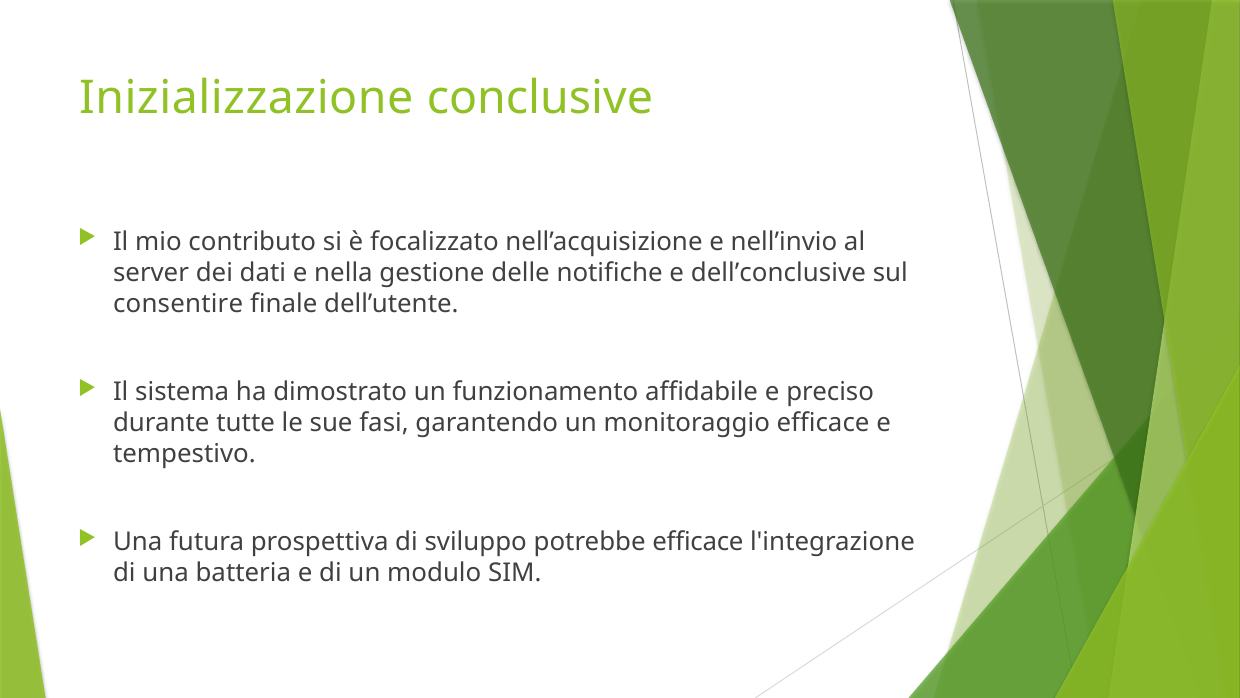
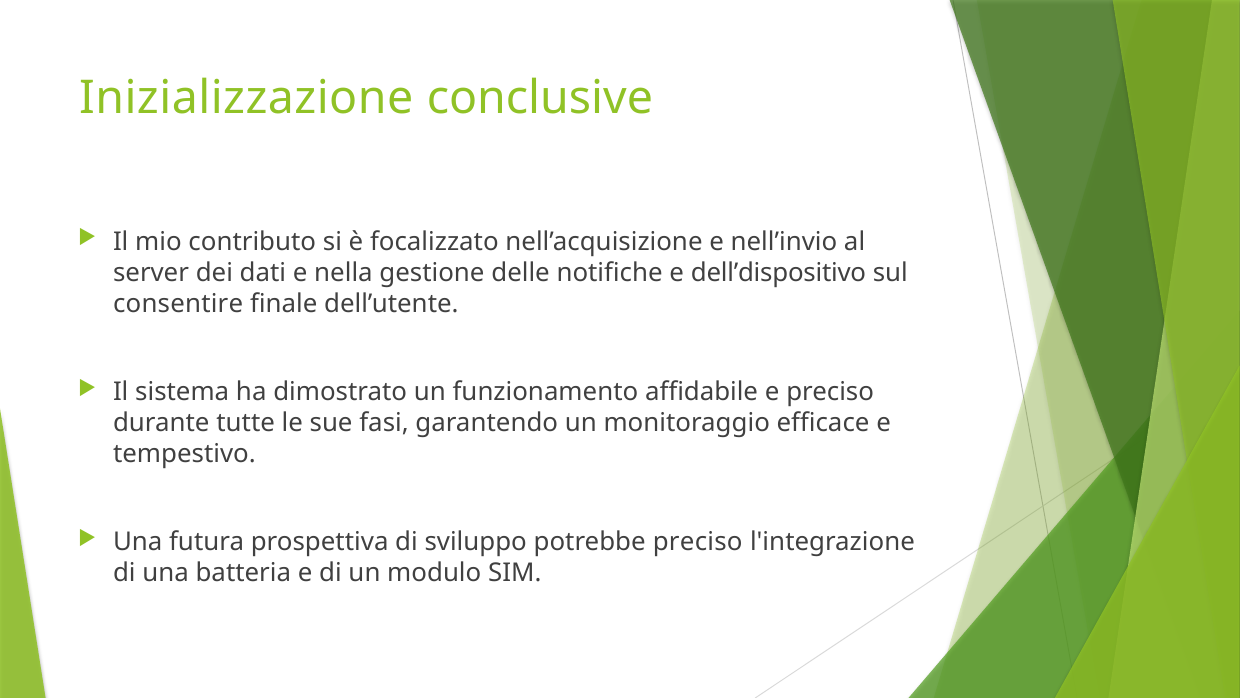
dell’conclusive: dell’conclusive -> dell’dispositivo
potrebbe efficace: efficace -> preciso
